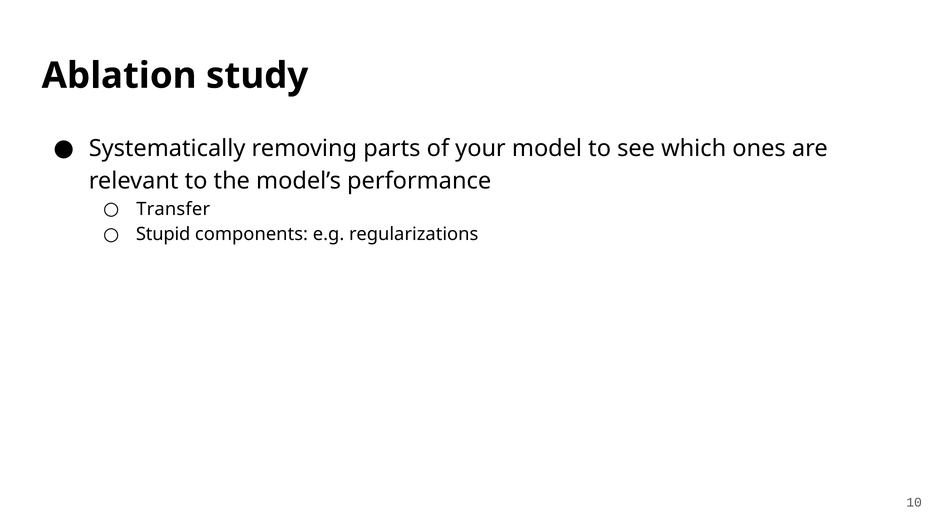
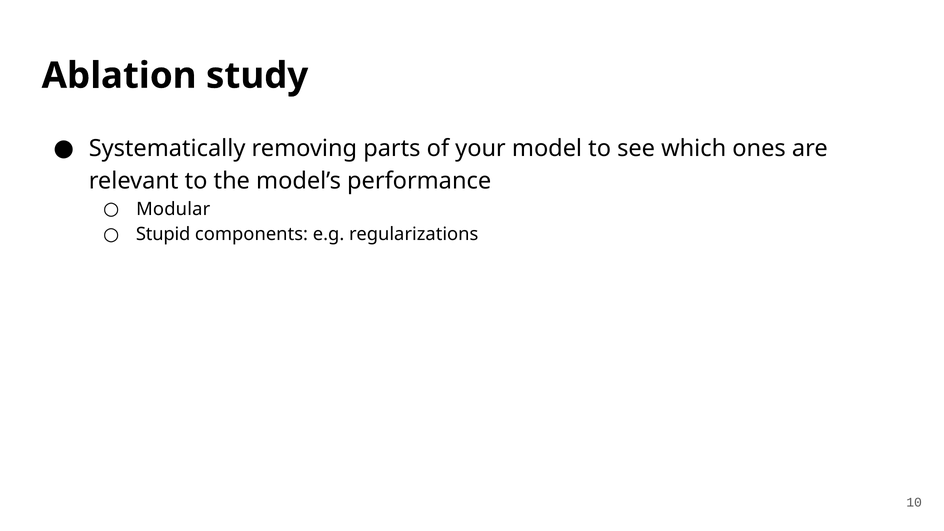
Transfer: Transfer -> Modular
